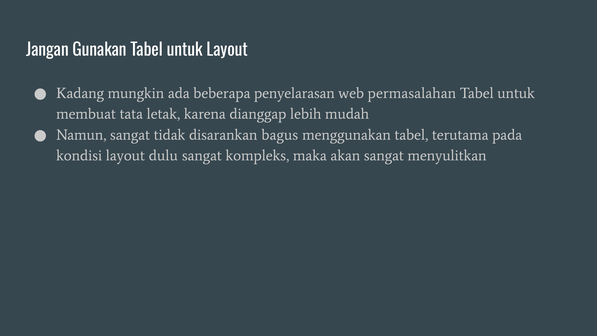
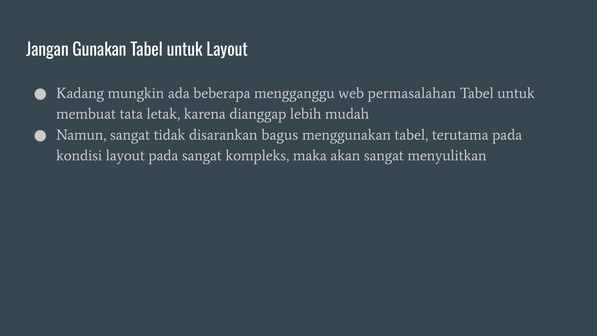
penyelarasan: penyelarasan -> mengganggu
layout dulu: dulu -> pada
